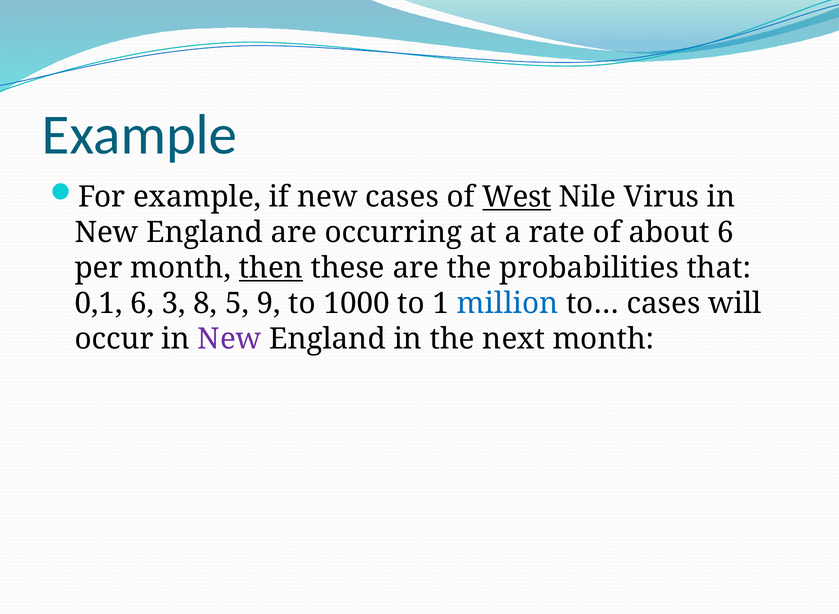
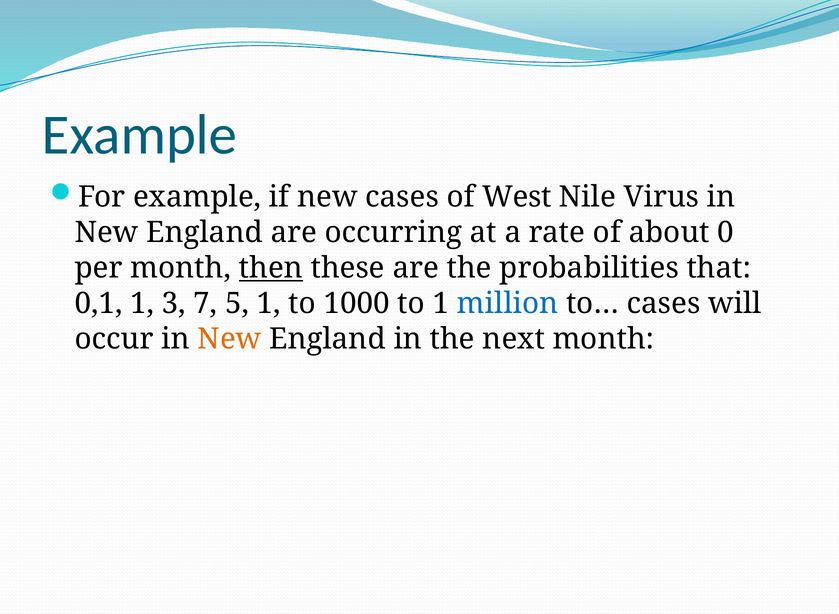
West underline: present -> none
about 6: 6 -> 0
0,1 6: 6 -> 1
8: 8 -> 7
5 9: 9 -> 1
New at (229, 339) colour: purple -> orange
